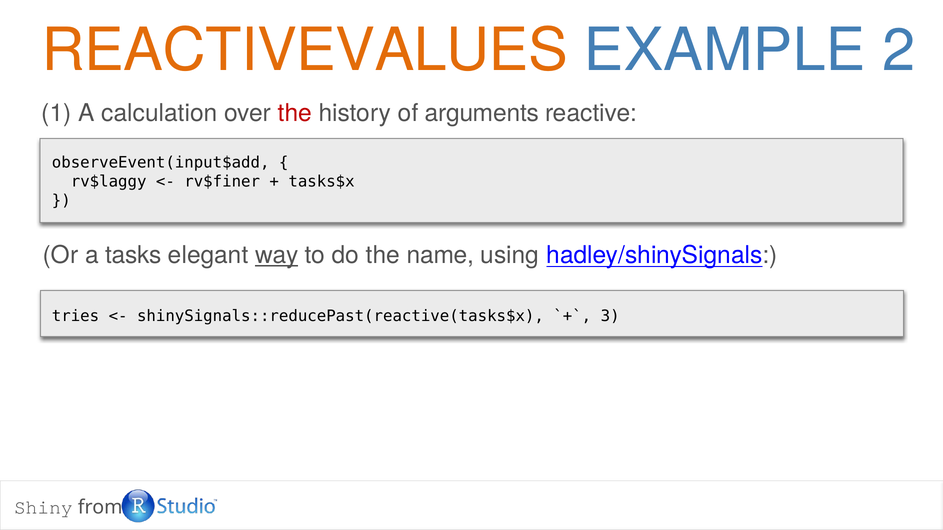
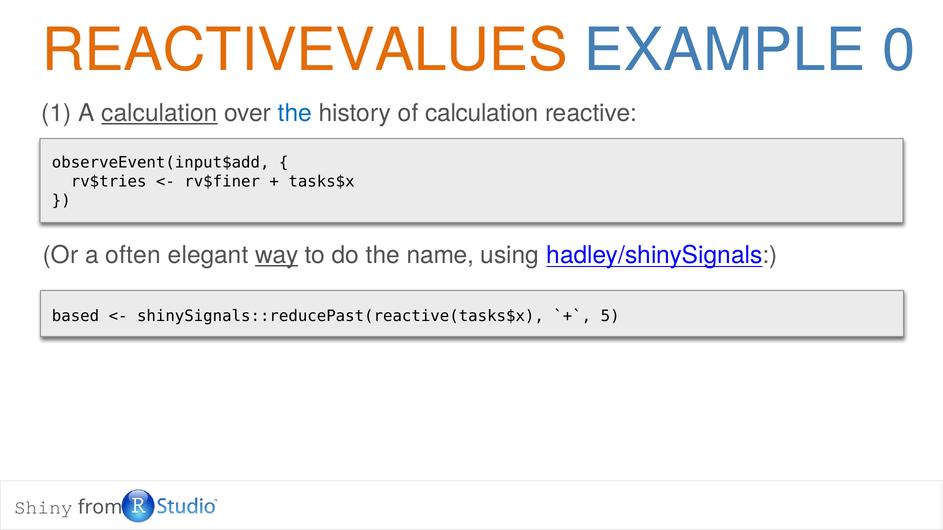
2: 2 -> 0
calculation at (159, 113) underline: none -> present
the at (295, 113) colour: red -> blue
of arguments: arguments -> calculation
rv$laggy: rv$laggy -> rv$tries
tasks: tasks -> often
tries: tries -> based
3: 3 -> 5
